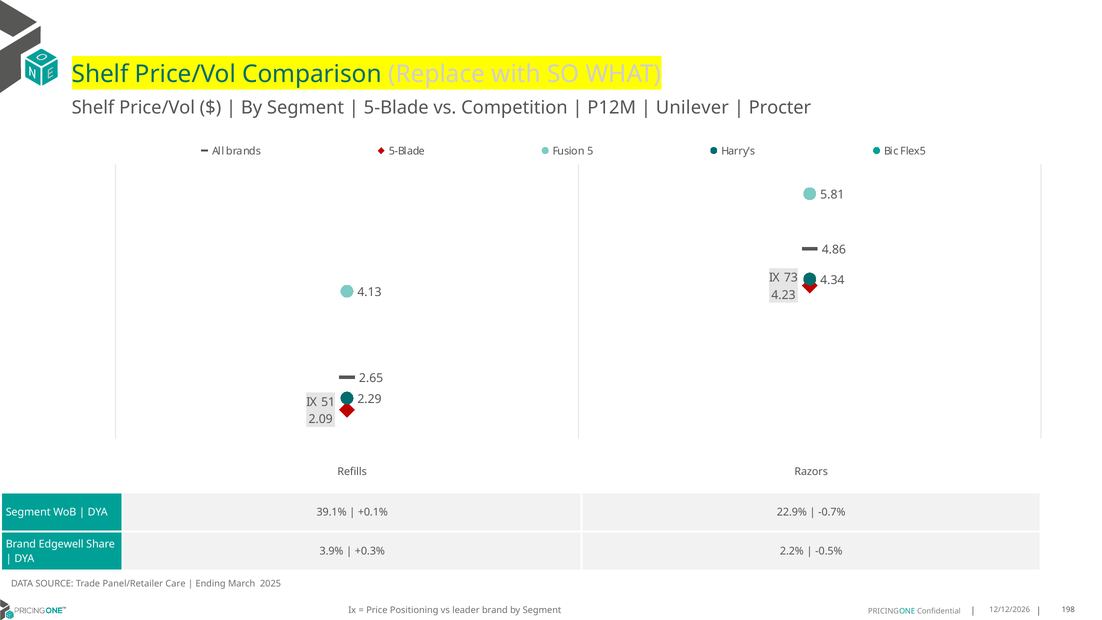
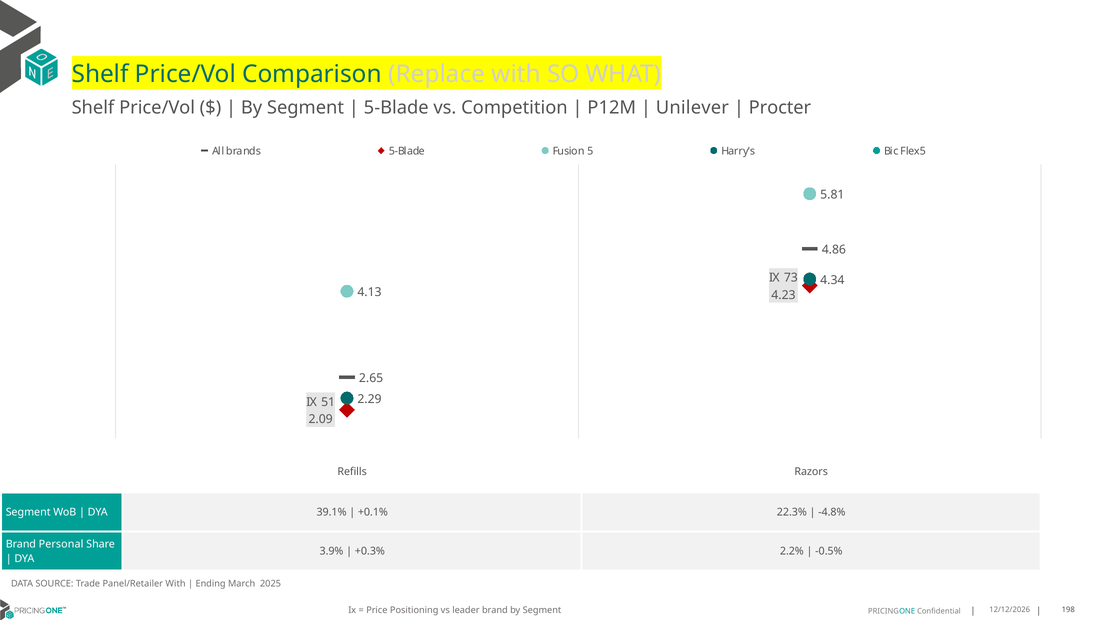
22.9%: 22.9% -> 22.3%
-0.7%: -0.7% -> -4.8%
Edgewell: Edgewell -> Personal
Panel/Retailer Care: Care -> With
